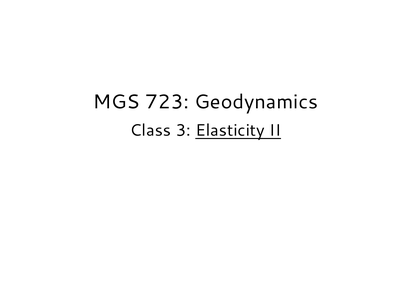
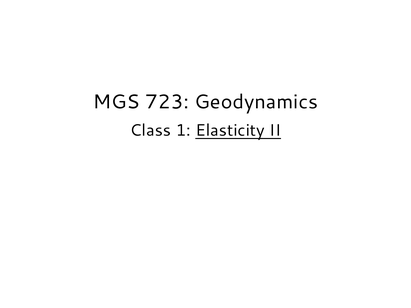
3: 3 -> 1
